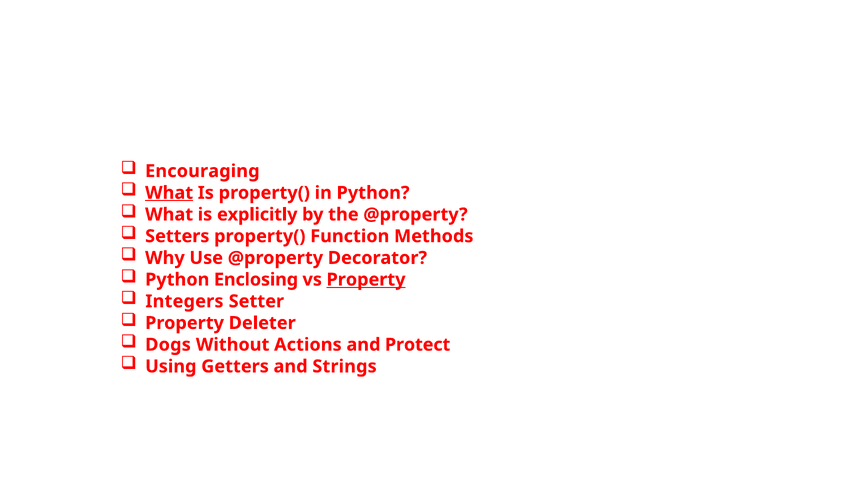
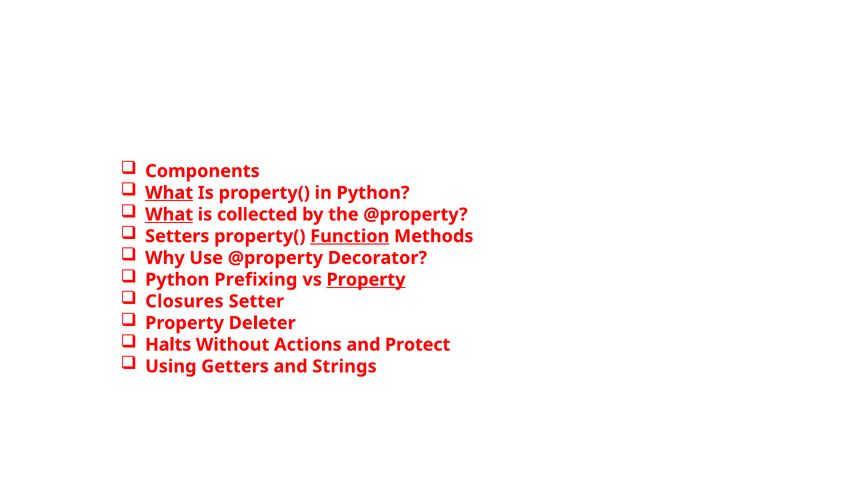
Encouraging: Encouraging -> Components
What at (169, 215) underline: none -> present
explicitly: explicitly -> collected
Function underline: none -> present
Enclosing: Enclosing -> Prefixing
Integers: Integers -> Closures
Dogs: Dogs -> Halts
